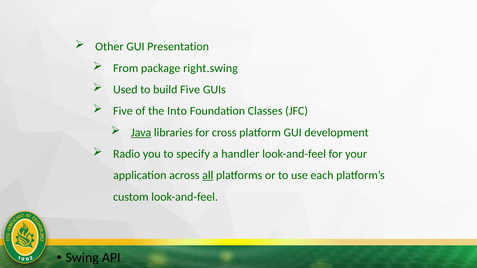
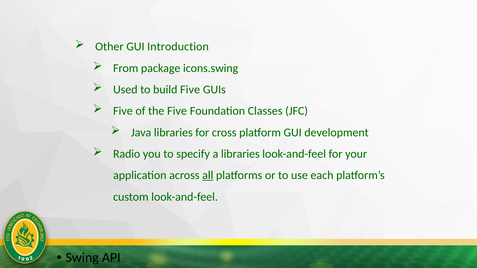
Presentation: Presentation -> Introduction
right.swing: right.swing -> icons.swing
the Into: Into -> Five
Java underline: present -> none
a handler: handler -> libraries
